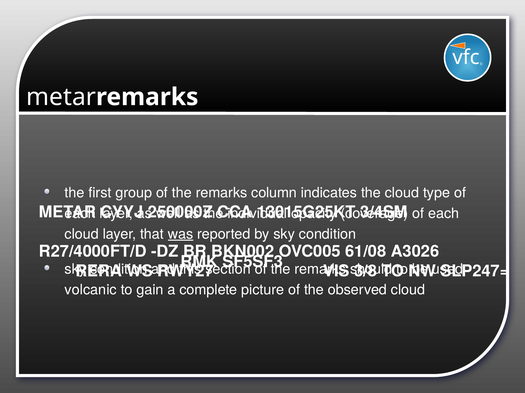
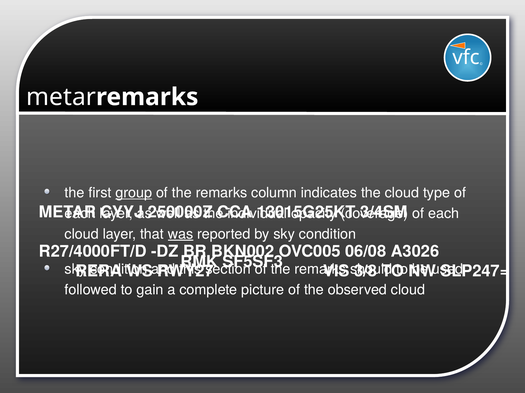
group underline: none -> present
61/08: 61/08 -> 06/08
volcanic: volcanic -> followed
